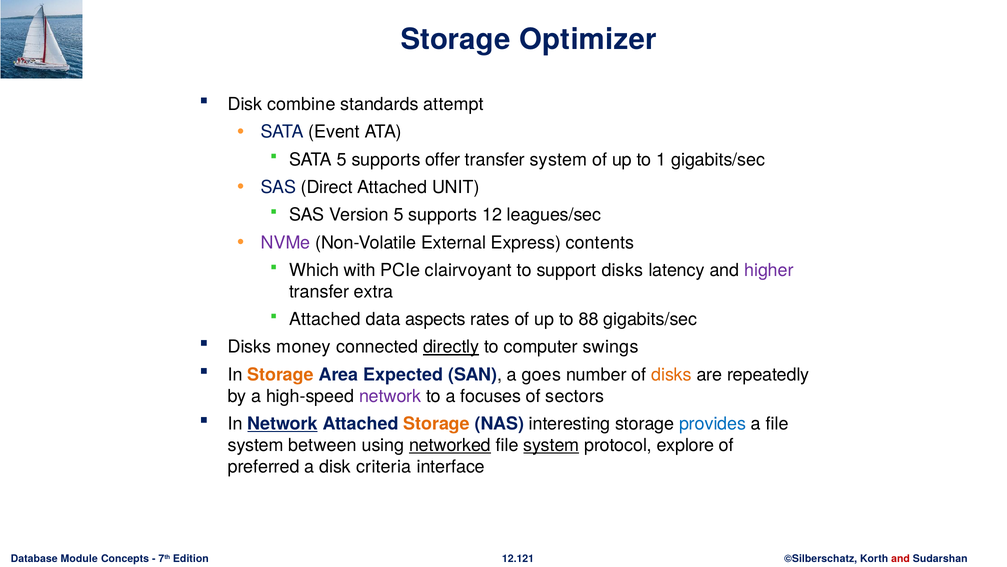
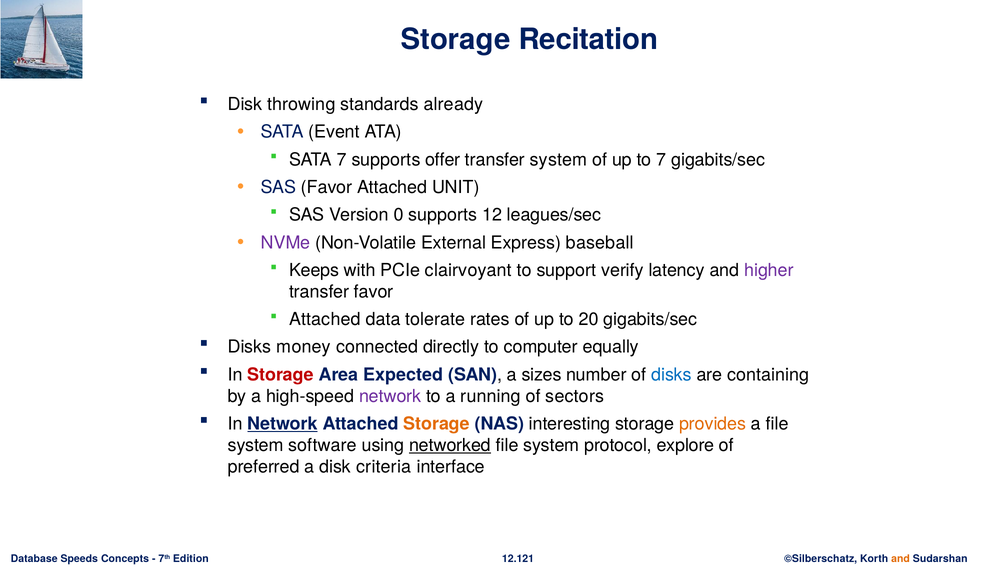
Optimizer: Optimizer -> Recitation
combine: combine -> throwing
attempt: attempt -> already
SATA 5: 5 -> 7
to 1: 1 -> 7
SAS Direct: Direct -> Favor
Version 5: 5 -> 0
contents: contents -> baseball
Which: Which -> Keeps
support disks: disks -> verify
transfer extra: extra -> favor
aspects: aspects -> tolerate
88: 88 -> 20
directly underline: present -> none
swings: swings -> equally
Storage at (281, 374) colour: orange -> red
goes: goes -> sizes
disks at (671, 374) colour: orange -> blue
repeatedly: repeatedly -> containing
focuses: focuses -> running
provides colour: blue -> orange
between: between -> software
system at (551, 445) underline: present -> none
Module: Module -> Speeds
and at (901, 558) colour: red -> orange
